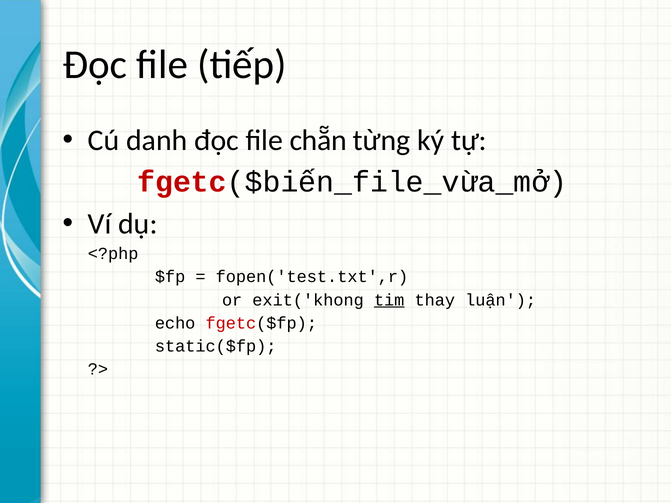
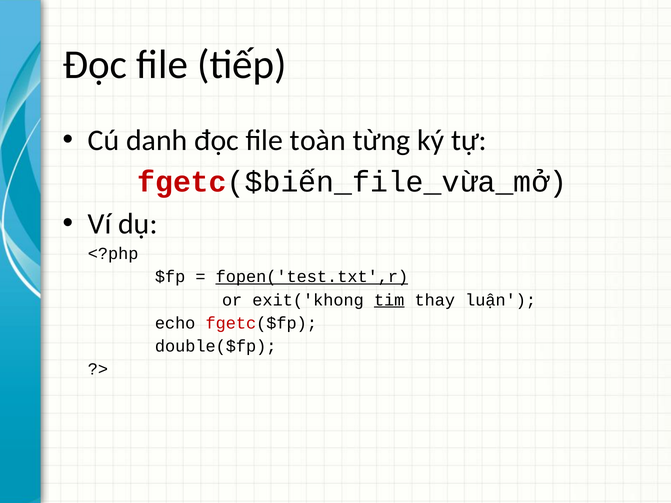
chẵn: chẵn -> toàn
fopen('test.txt',r underline: none -> present
static($fp: static($fp -> double($fp
